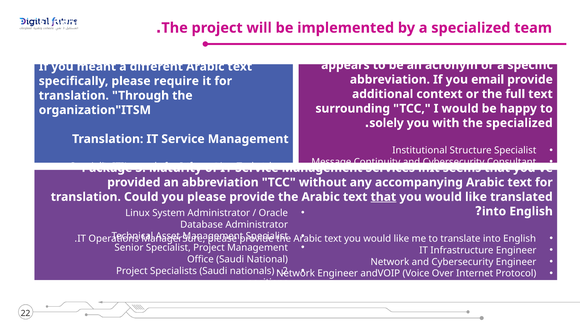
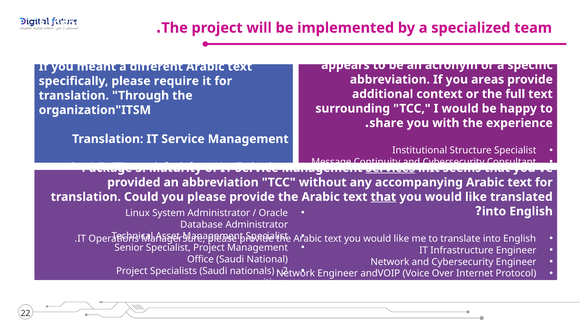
email: email -> areas
solely: solely -> share
the specialized: specialized -> experience
Services at (390, 168) underline: none -> present
